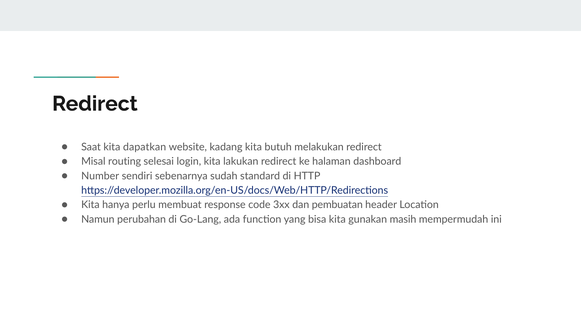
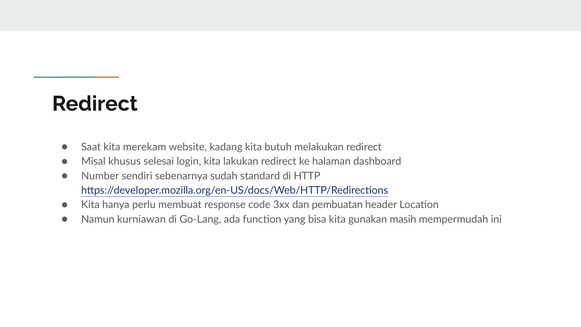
dapatkan: dapatkan -> merekam
routing: routing -> khusus
perubahan: perubahan -> kurniawan
